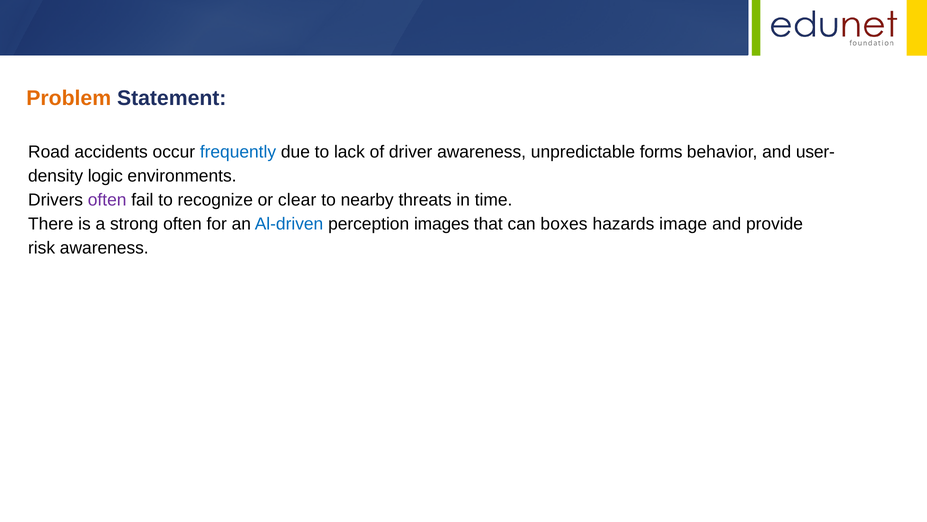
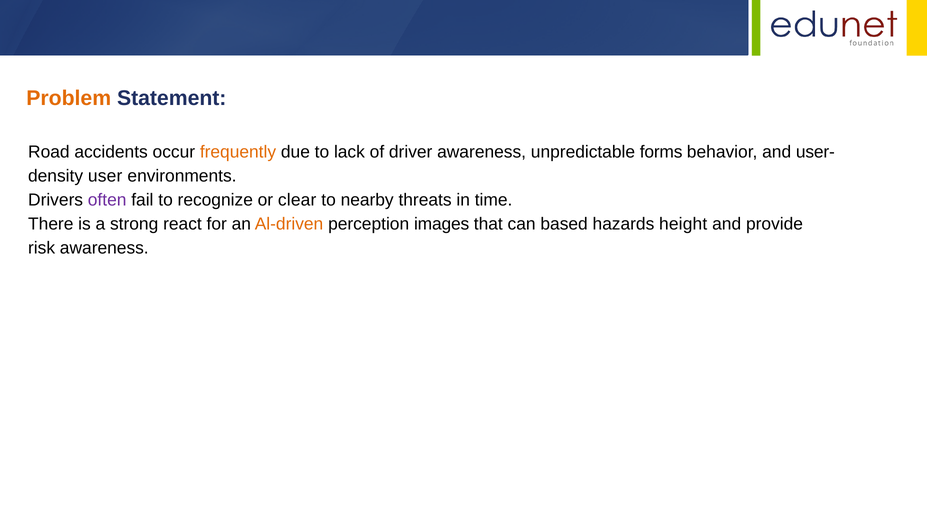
frequently colour: blue -> orange
logic: logic -> user
strong often: often -> react
Al-driven colour: blue -> orange
boxes: boxes -> based
image: image -> height
